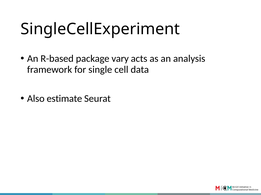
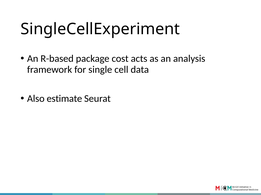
vary: vary -> cost
